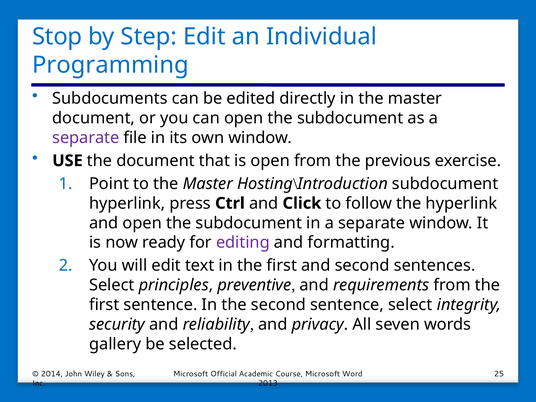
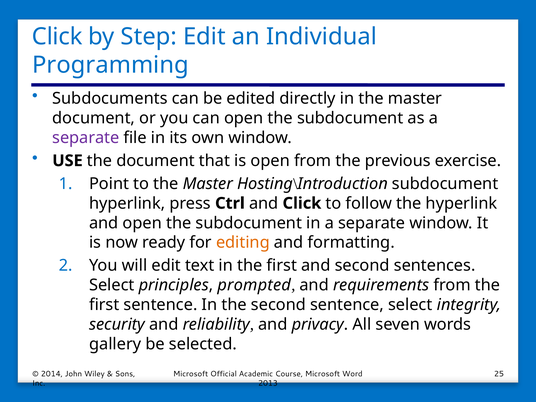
Stop at (57, 36): Stop -> Click
editing colour: purple -> orange
preventive: preventive -> prompted
